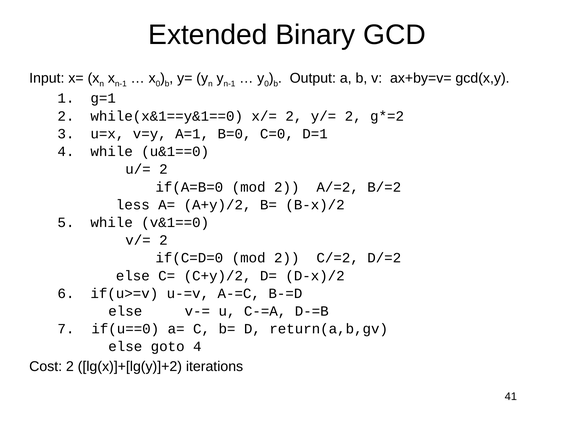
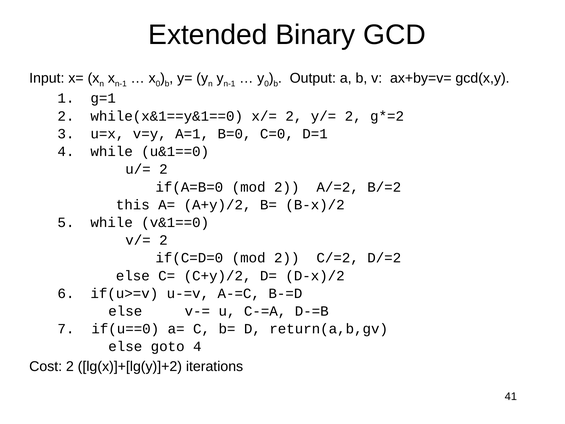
less: less -> this
